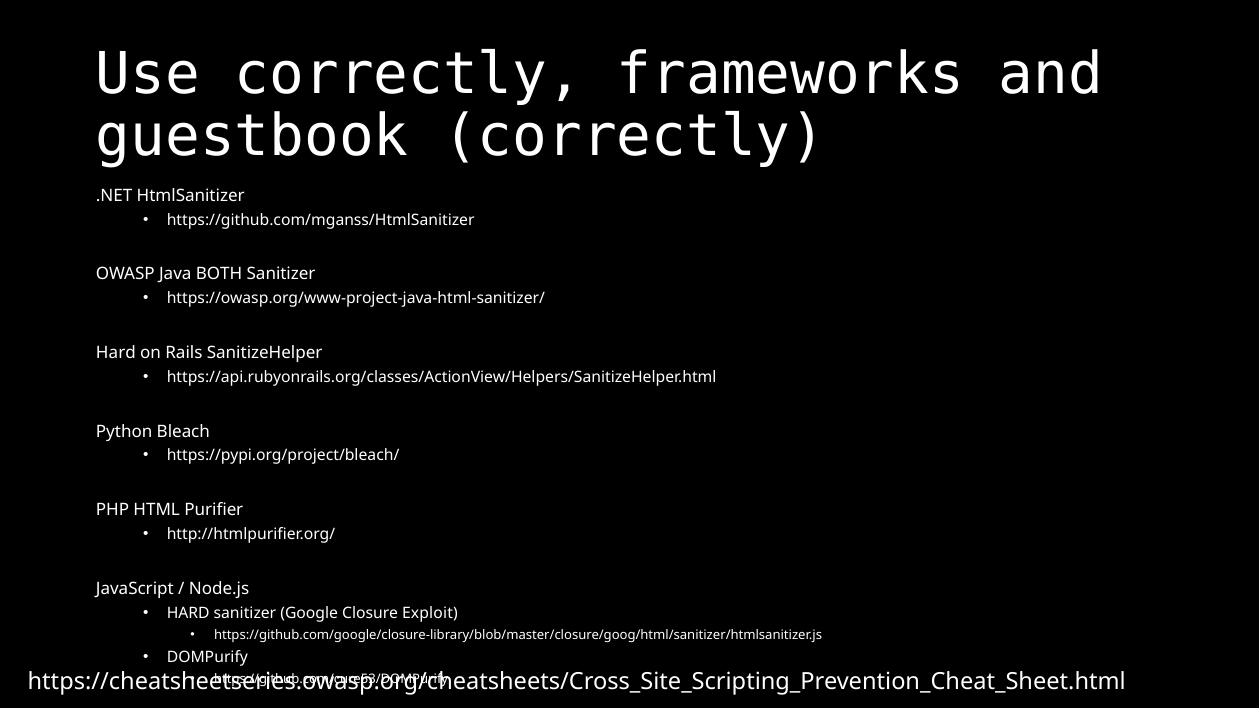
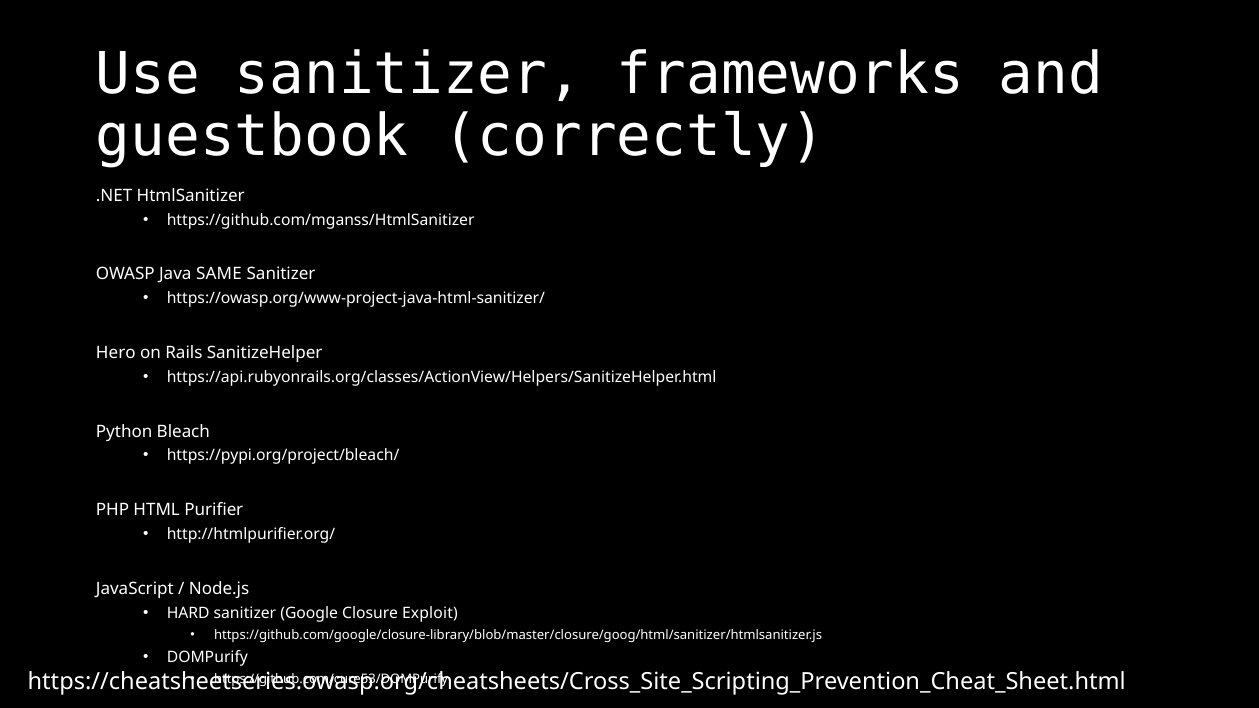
Use correctly: correctly -> sanitizer
BOTH: BOTH -> SAME
Hard at (116, 353): Hard -> Hero
